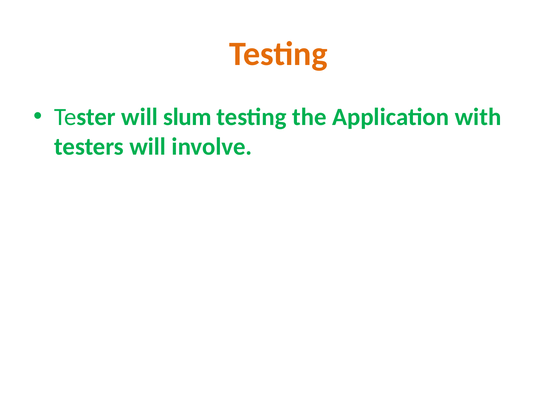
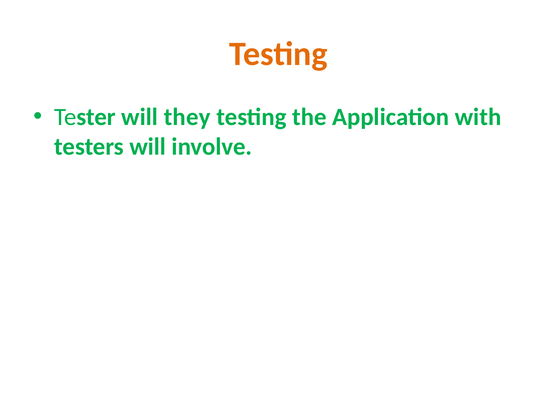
slum: slum -> they
